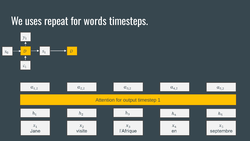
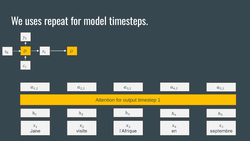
words: words -> model
